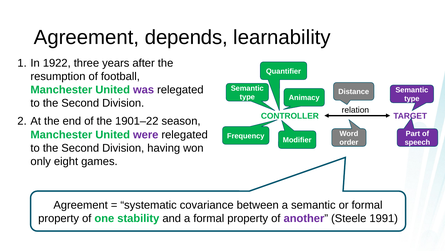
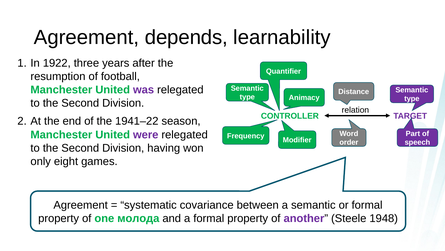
1901–22: 1901–22 -> 1941–22
stability: stability -> молода
1991: 1991 -> 1948
